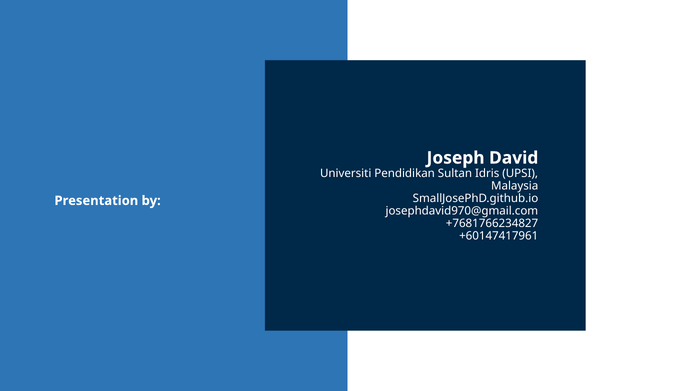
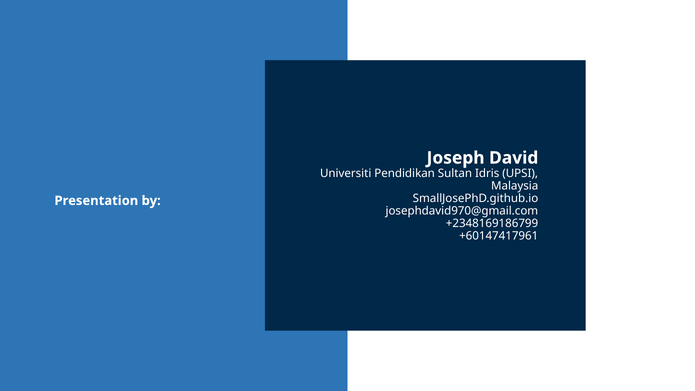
+7681766234827: +7681766234827 -> +2348169186799
